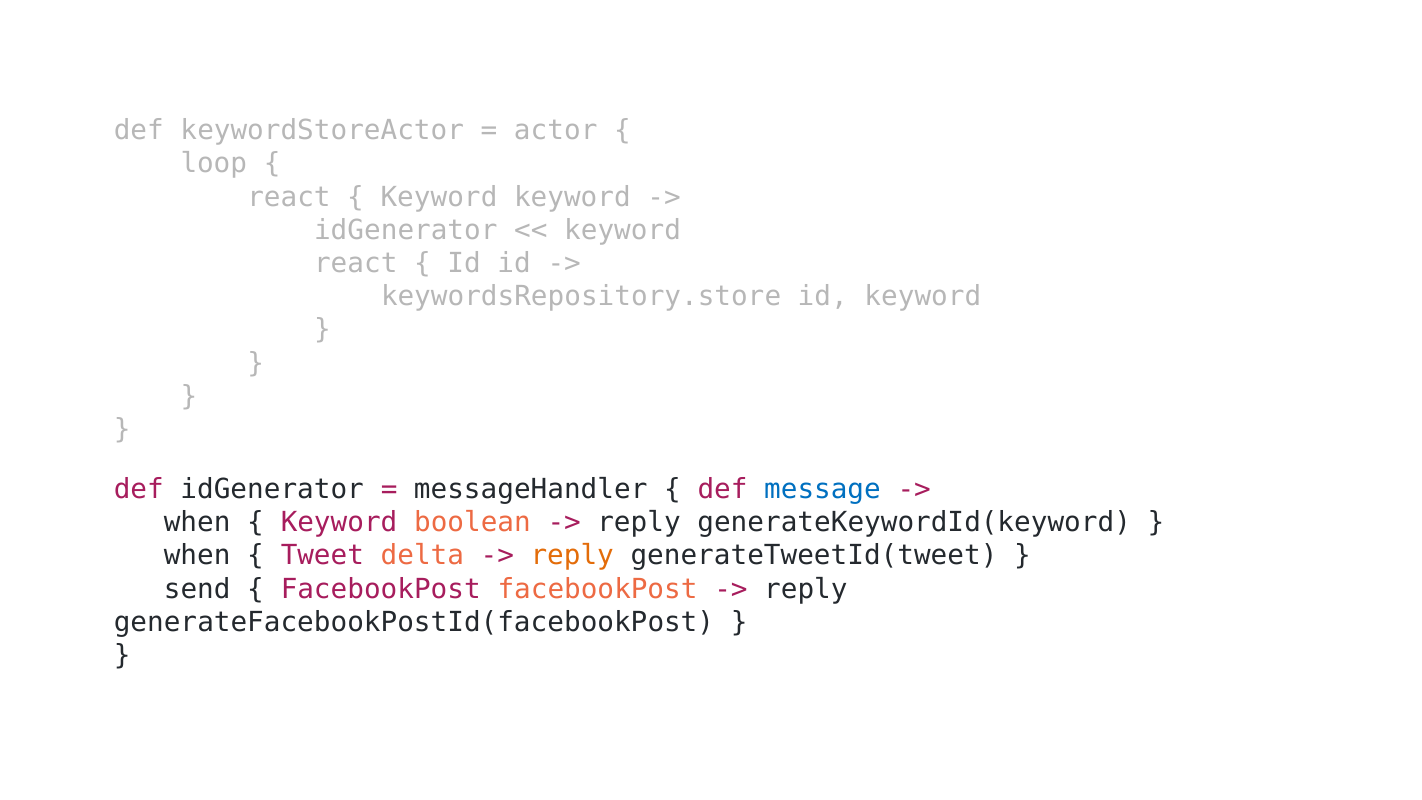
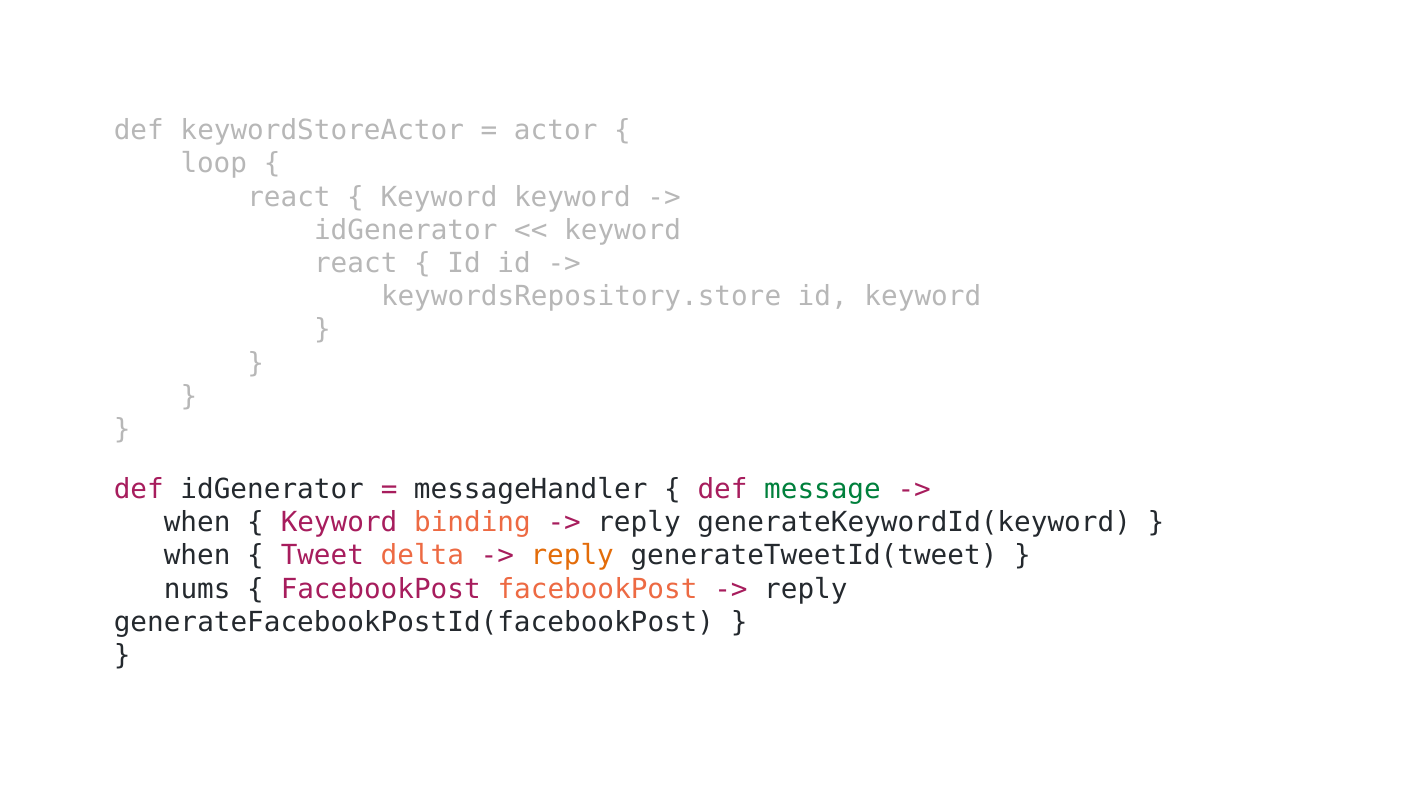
message colour: blue -> green
boolean: boolean -> binding
send: send -> nums
